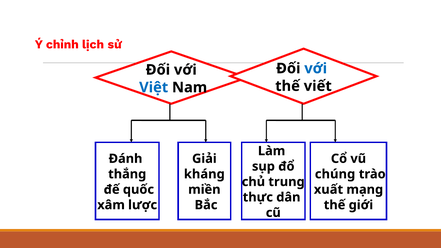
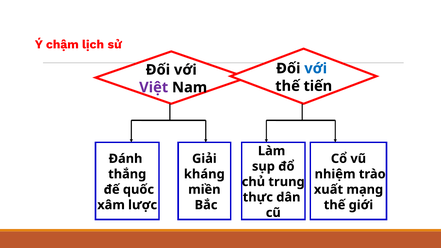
chỉnh: chỉnh -> chậm
viết: viết -> tiến
Việt colour: blue -> purple
chúng: chúng -> nhiệm
